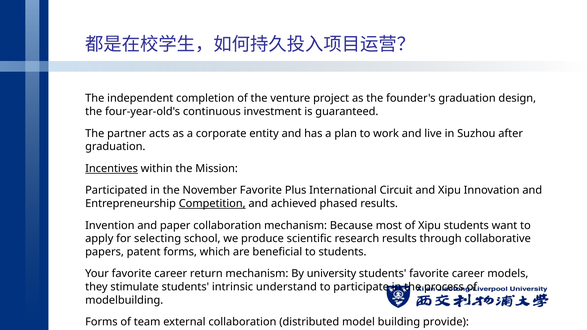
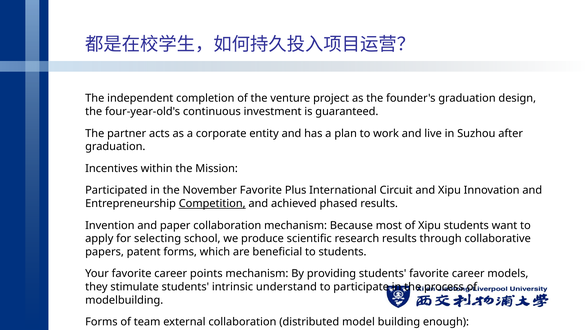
Incentives underline: present -> none
return: return -> points
university: university -> providing
provide: provide -> enough
